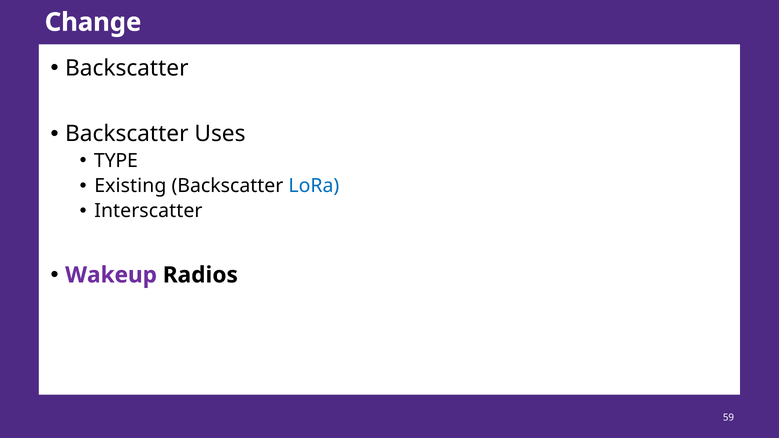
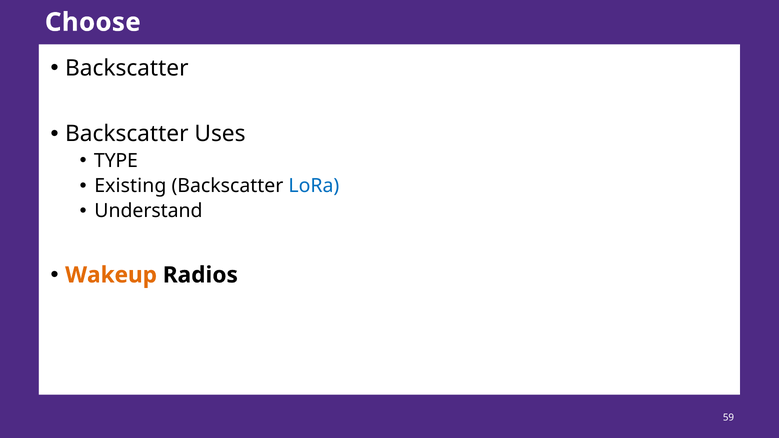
Change: Change -> Choose
Interscatter: Interscatter -> Understand
Wakeup colour: purple -> orange
